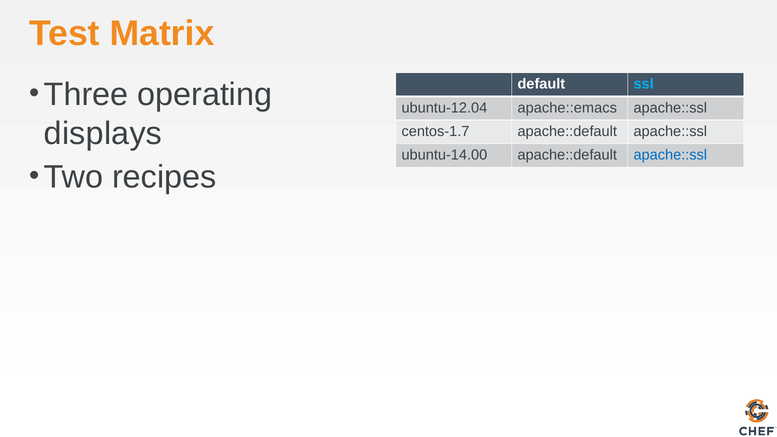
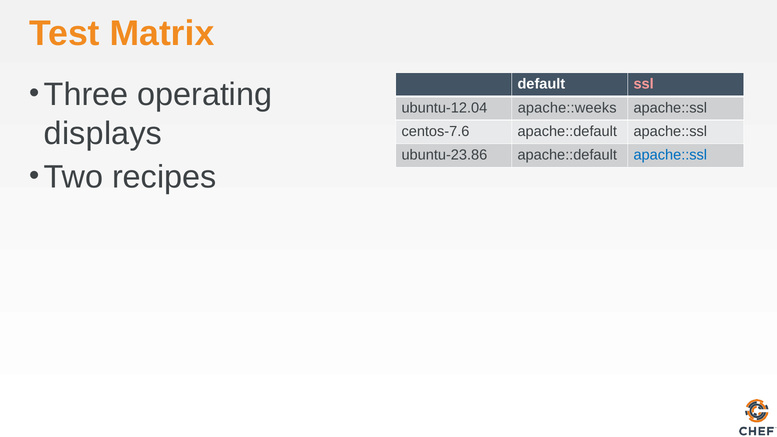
ssl colour: light blue -> pink
apache::emacs: apache::emacs -> apache::weeks
centos-1.7: centos-1.7 -> centos-7.6
ubuntu-14.00: ubuntu-14.00 -> ubuntu-23.86
